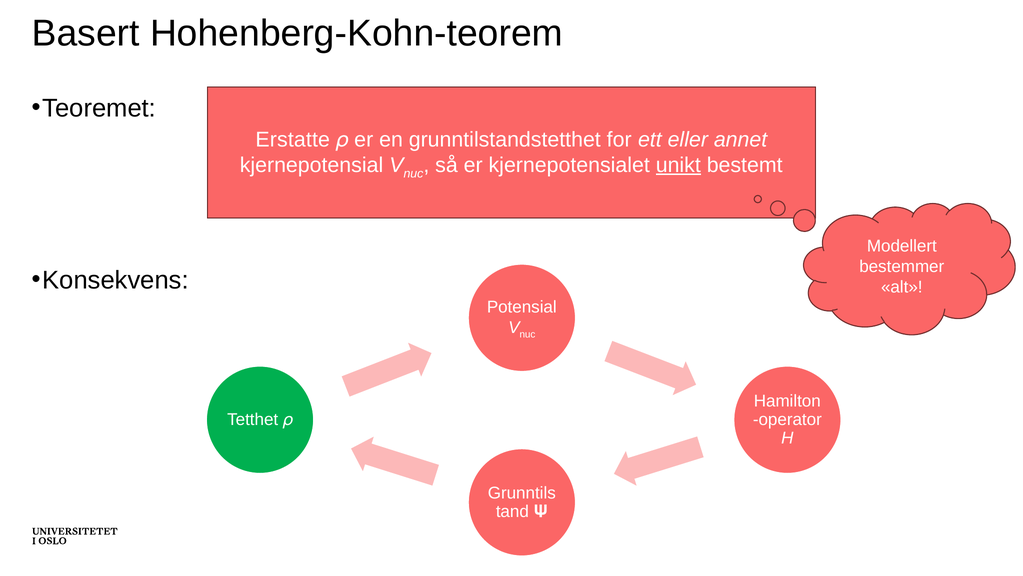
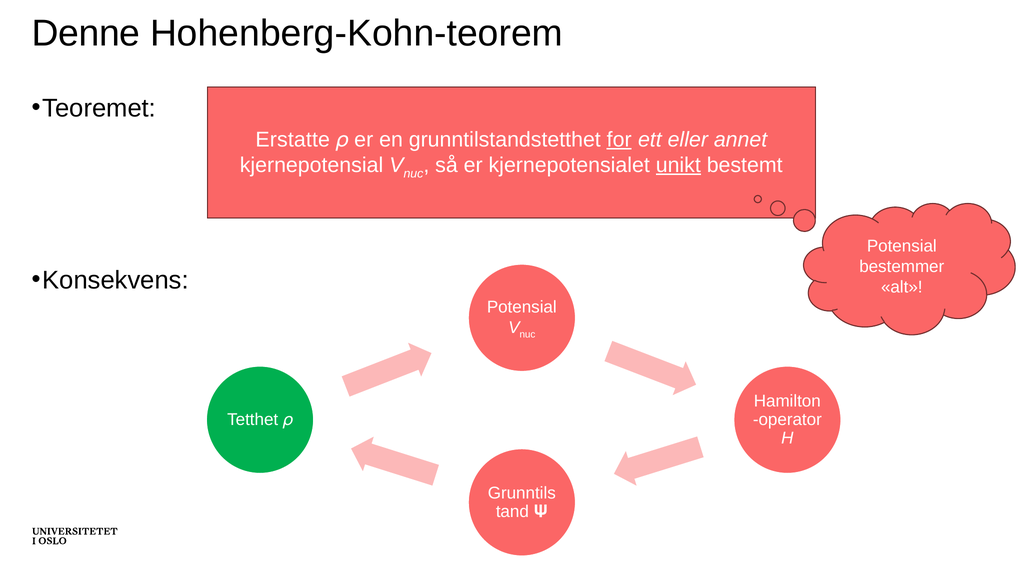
Basert: Basert -> Denne
for underline: none -> present
Modellert at (902, 246): Modellert -> Potensial
